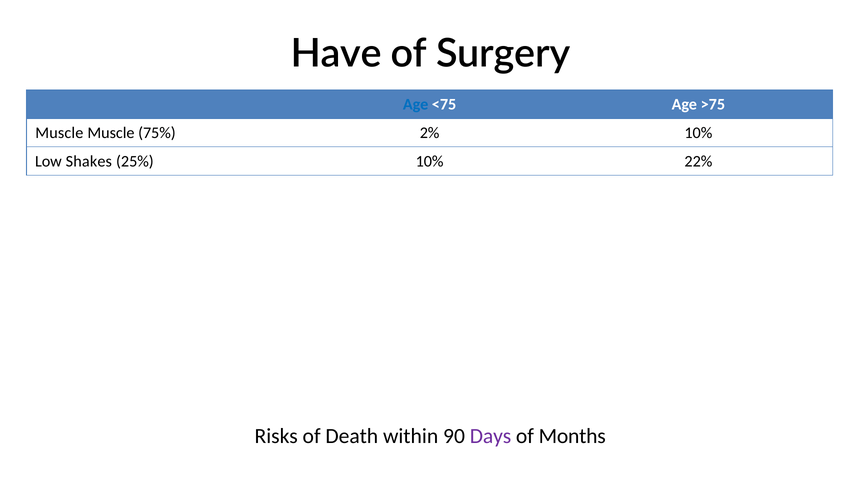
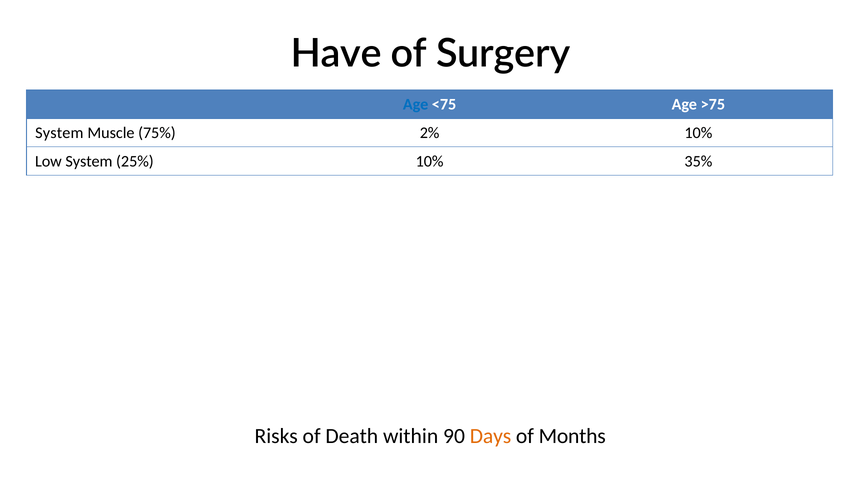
Muscle at (59, 133): Muscle -> System
Low Shakes: Shakes -> System
22%: 22% -> 35%
Days colour: purple -> orange
